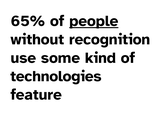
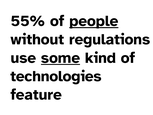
65%: 65% -> 55%
recognition: recognition -> regulations
some underline: none -> present
